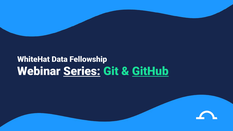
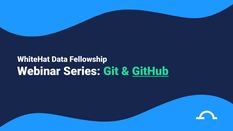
Series underline: present -> none
